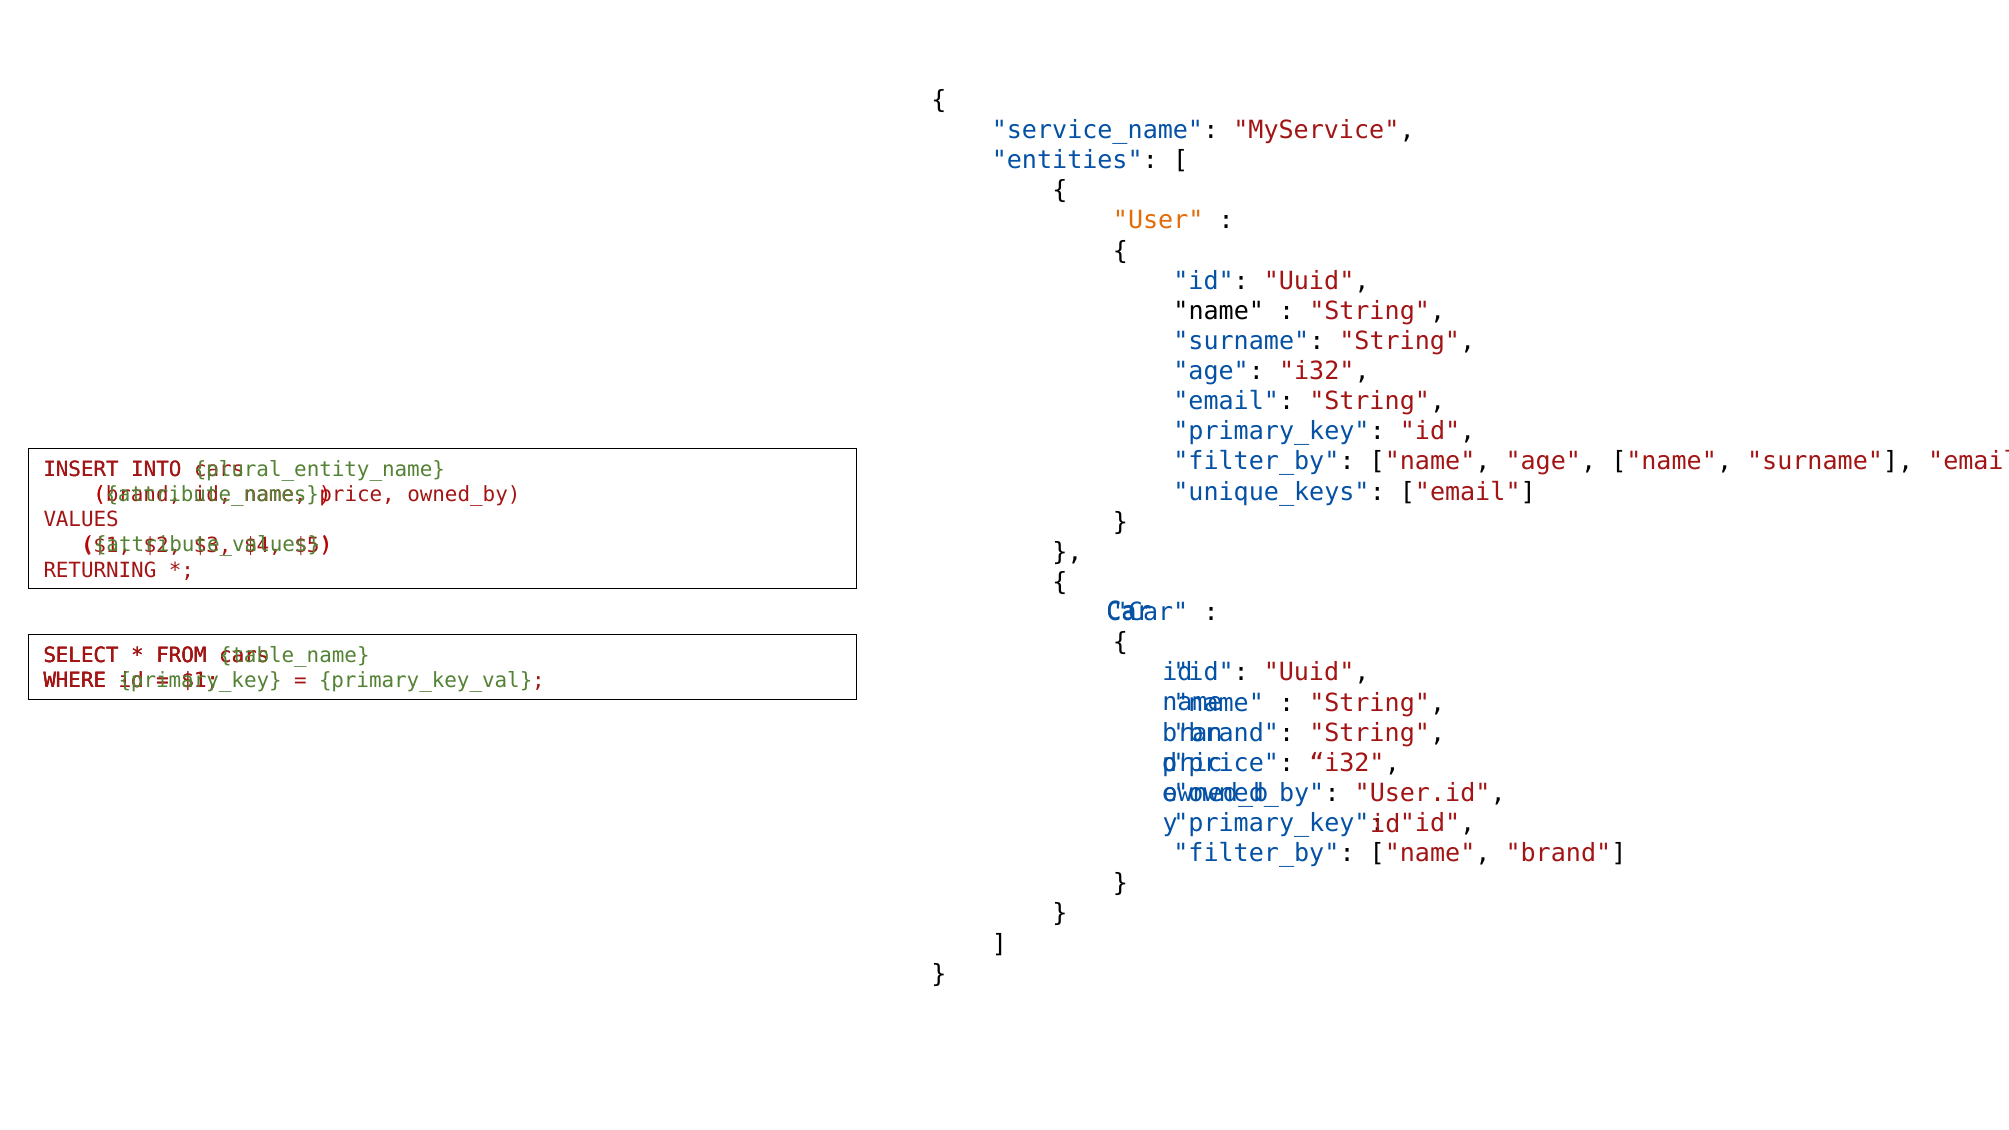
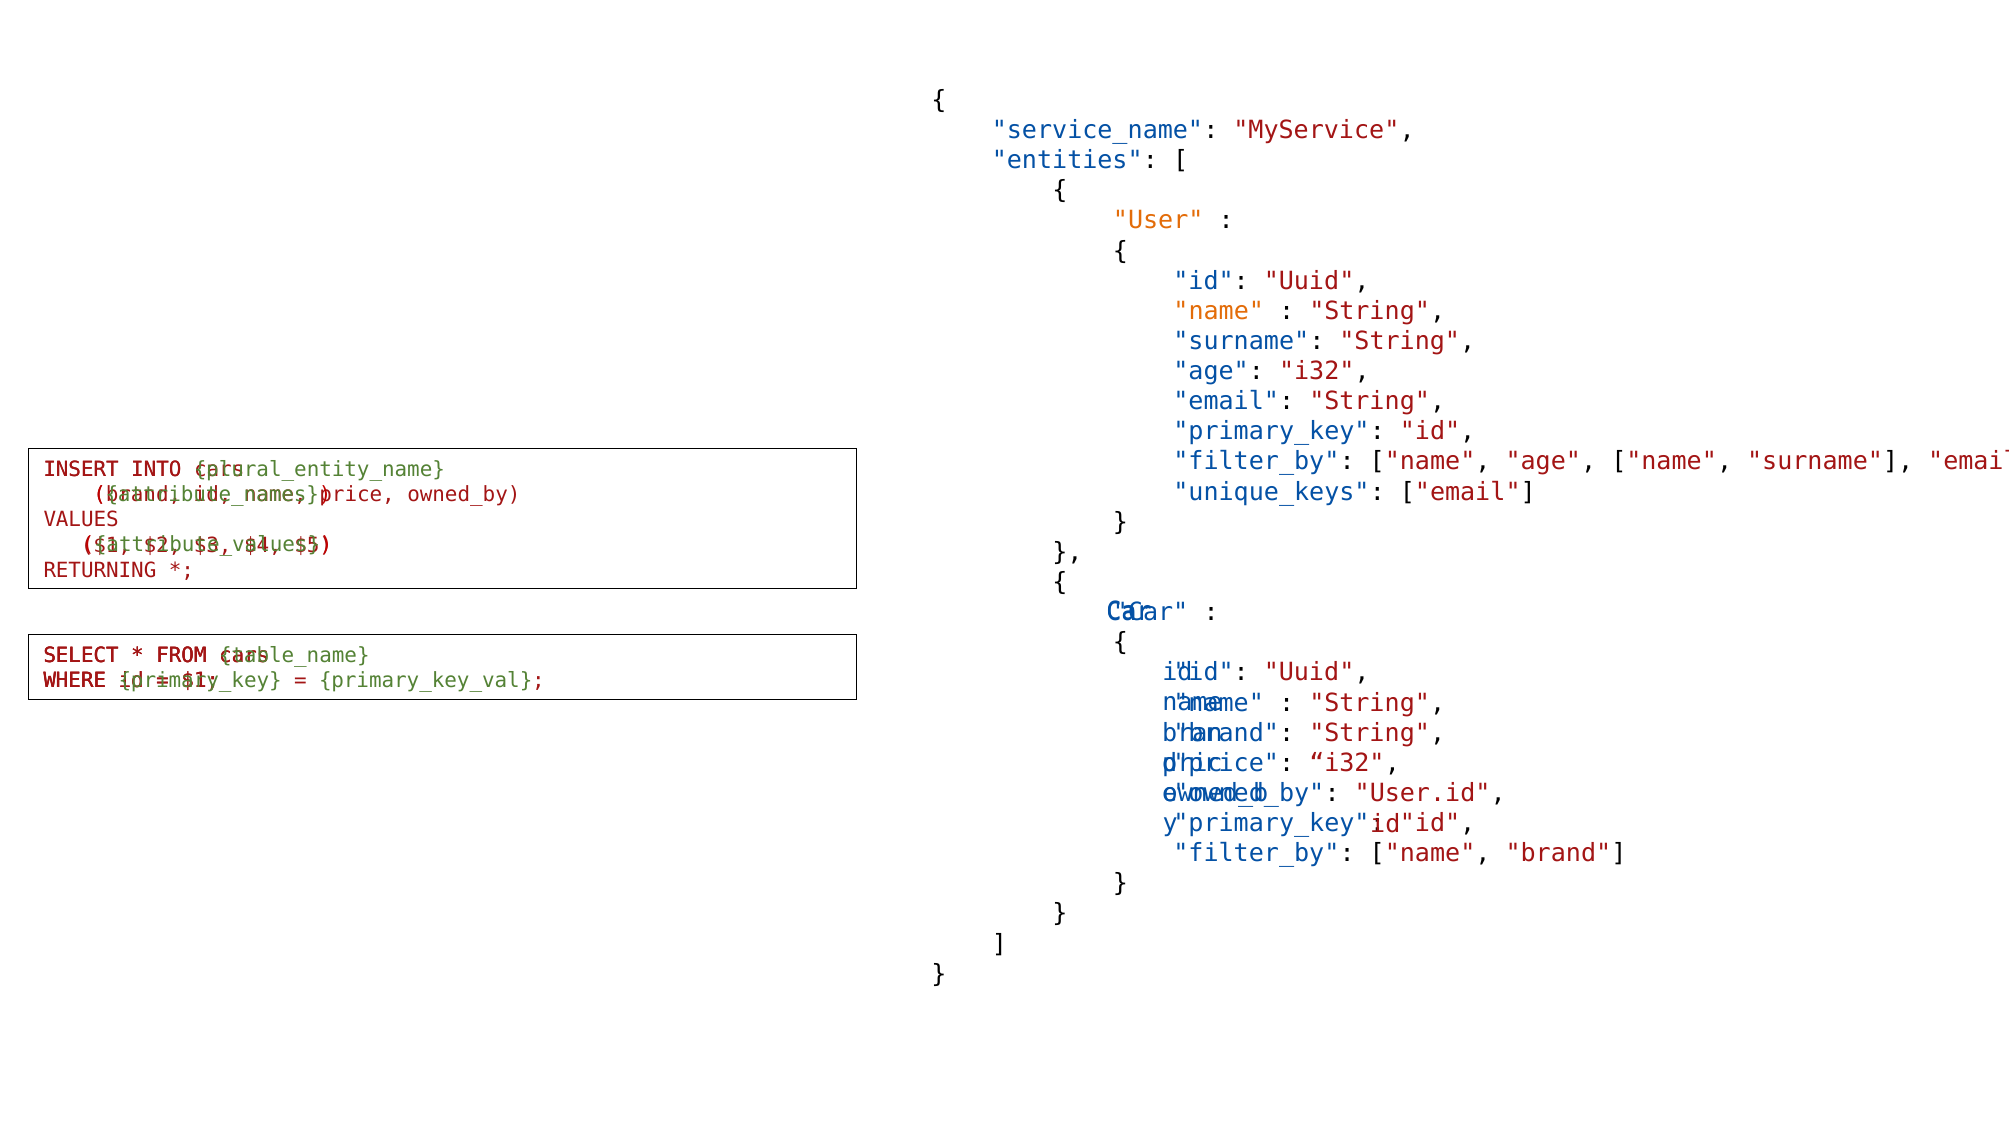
name at (1219, 311) colour: black -> orange
